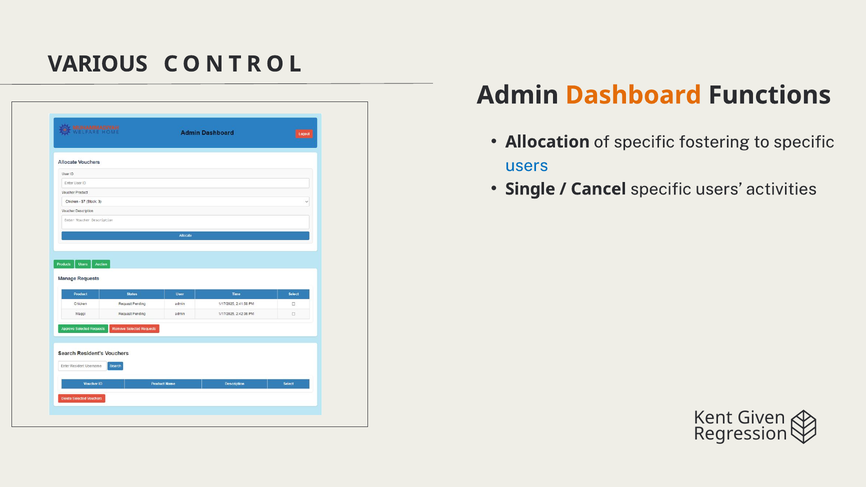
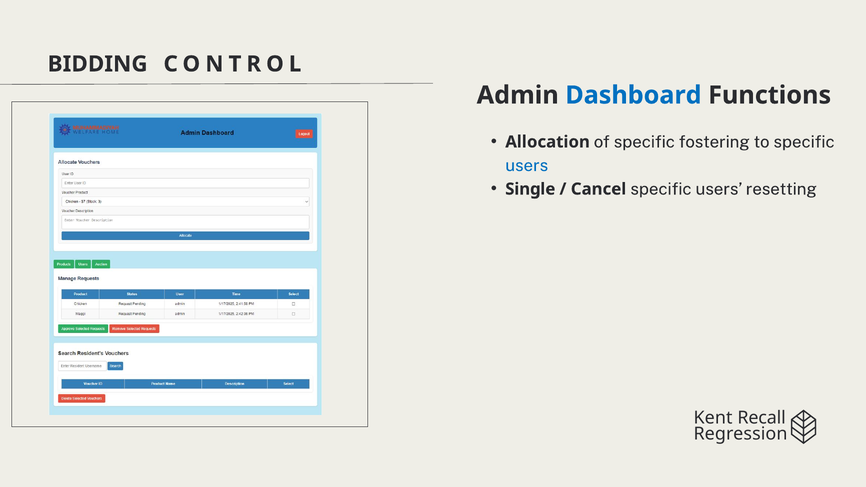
VARIOUS: VARIOUS -> BIDDING
Dashboard colour: orange -> blue
activities: activities -> resetting
Given: Given -> Recall
